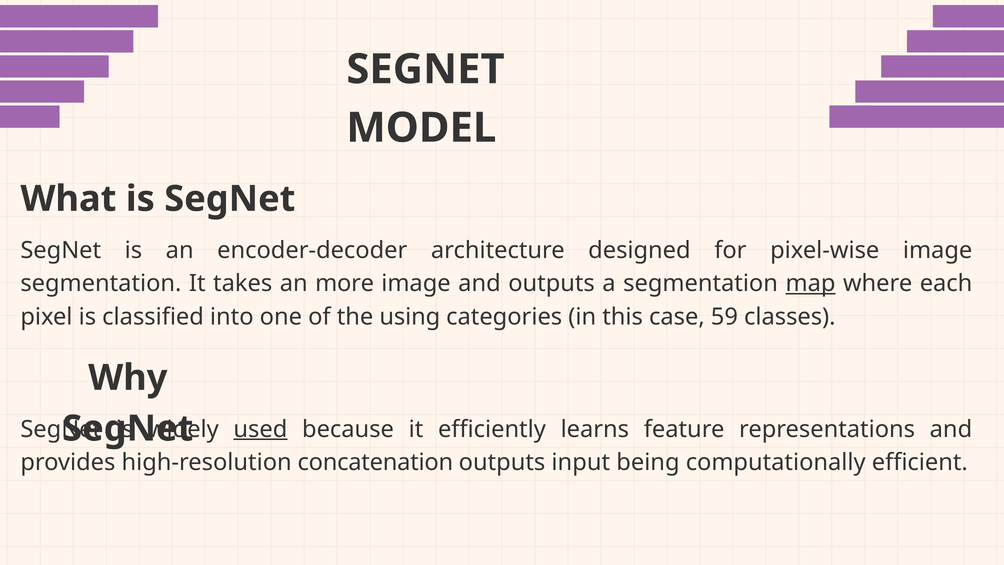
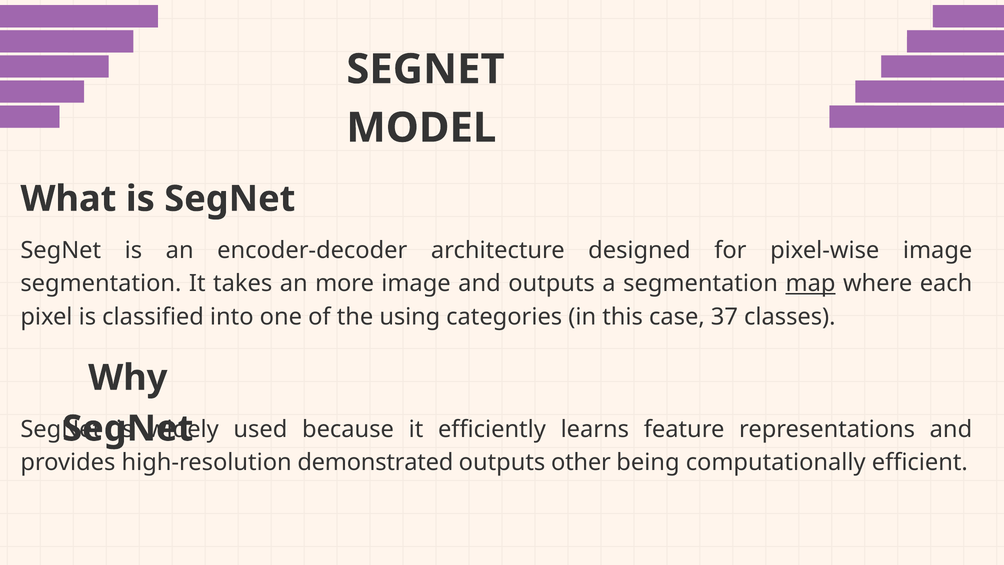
59: 59 -> 37
used underline: present -> none
concatenation: concatenation -> demonstrated
input: input -> other
